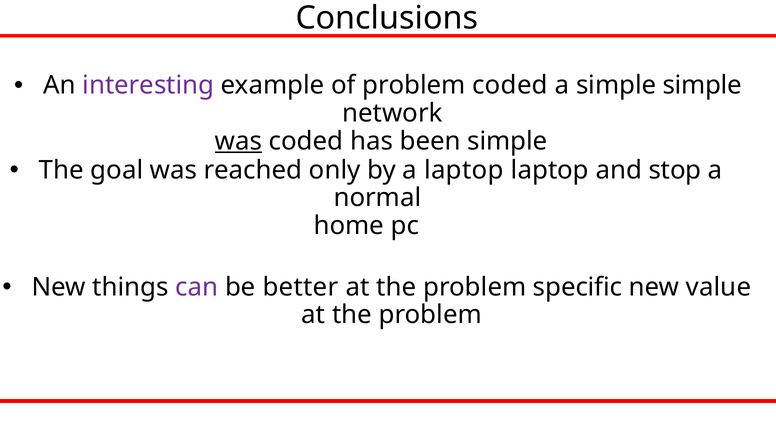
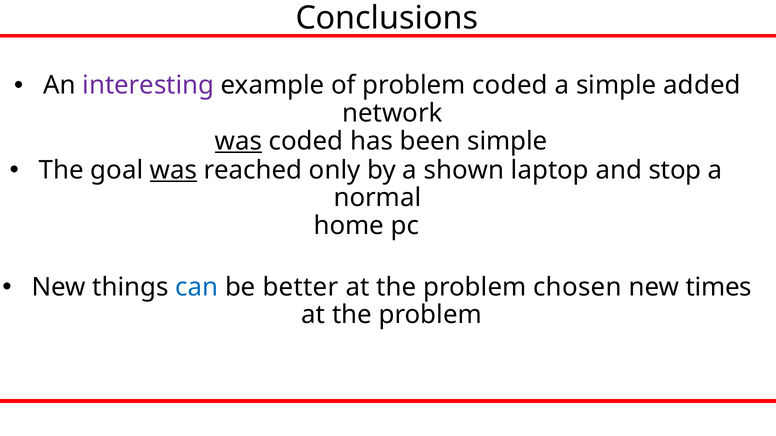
simple simple: simple -> added
was at (174, 170) underline: none -> present
a laptop: laptop -> shown
can colour: purple -> blue
specific: specific -> chosen
value: value -> times
